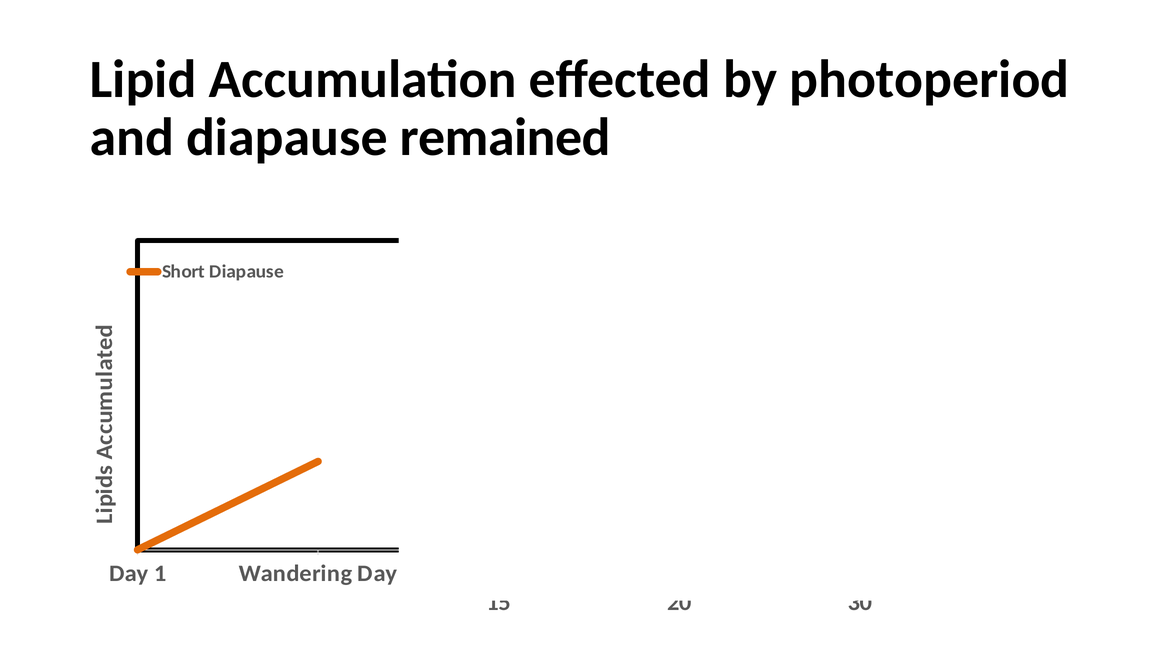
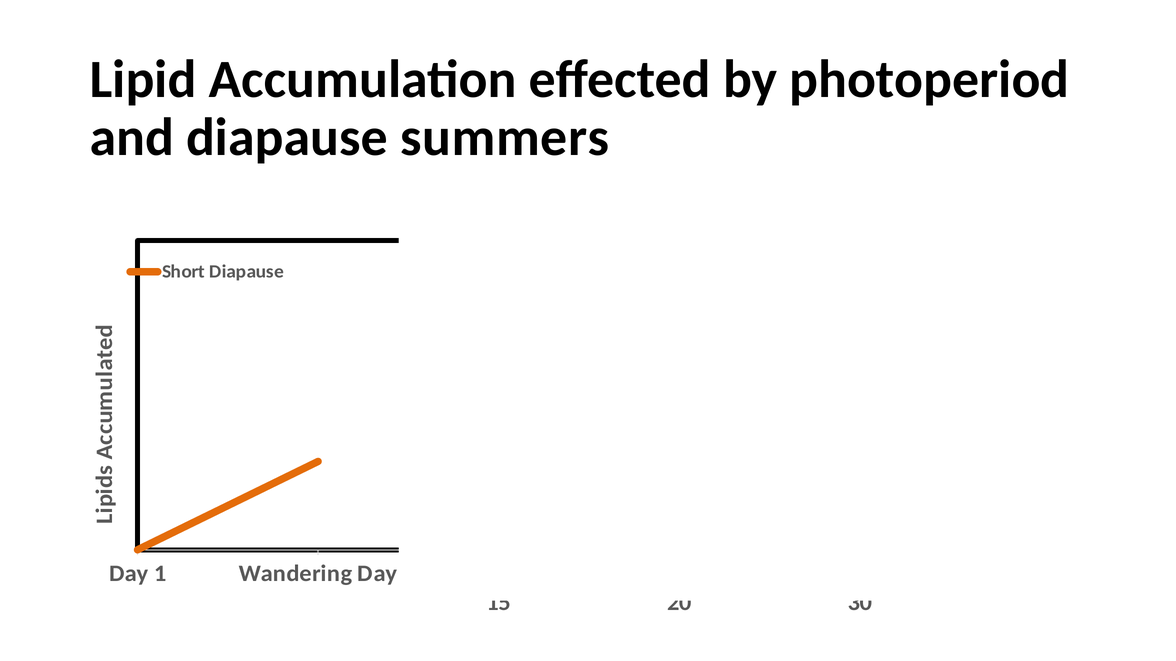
remained: remained -> summers
